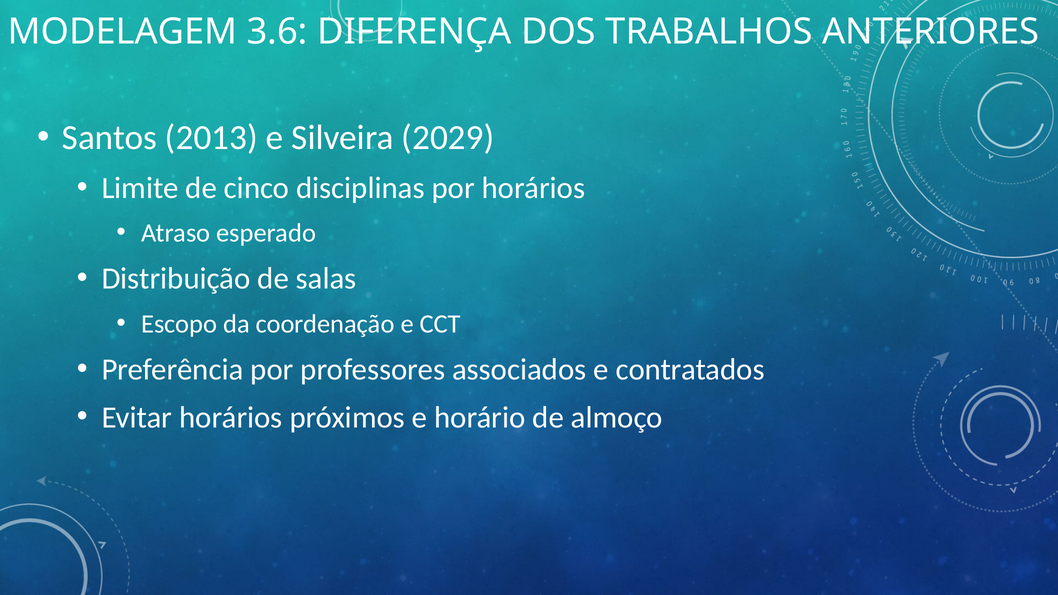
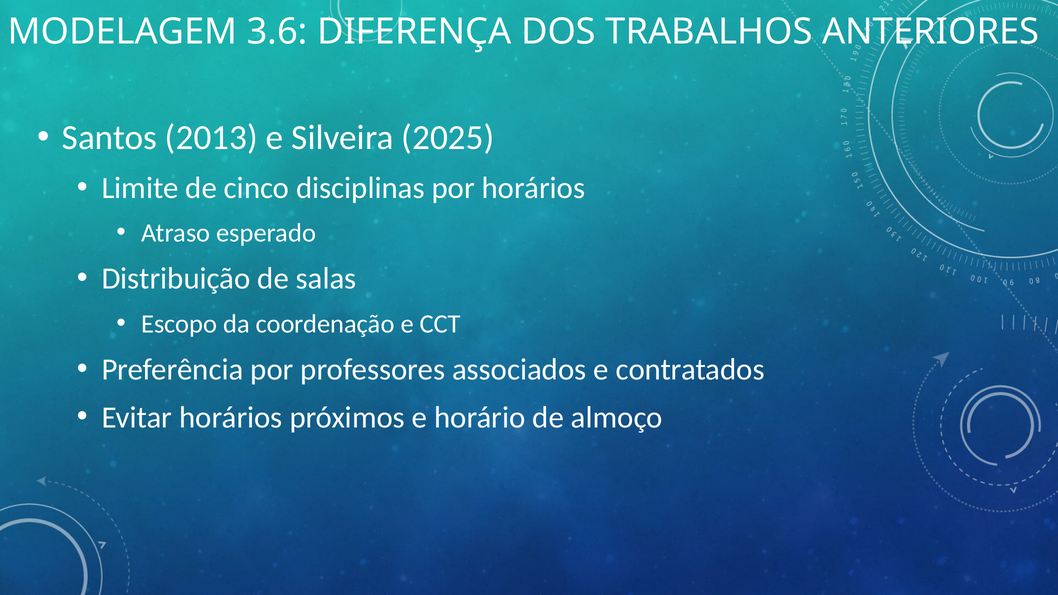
2029: 2029 -> 2025
